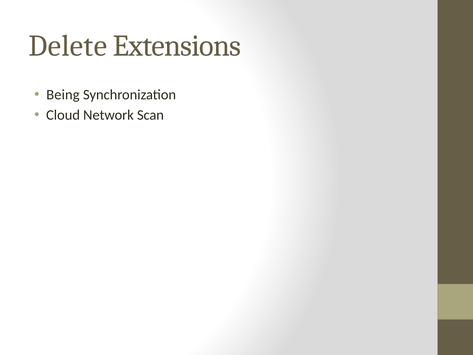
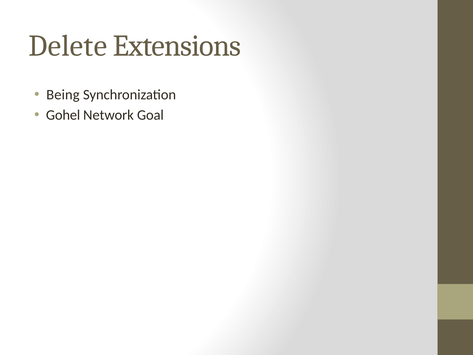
Cloud: Cloud -> Gohel
Scan: Scan -> Goal
